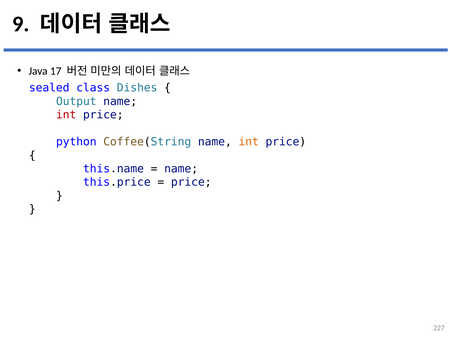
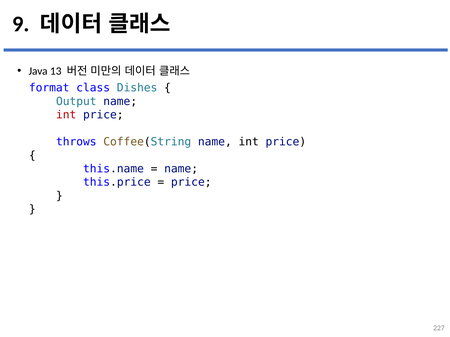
17: 17 -> 13
sealed: sealed -> format
python: python -> throws
int at (249, 142) colour: orange -> black
